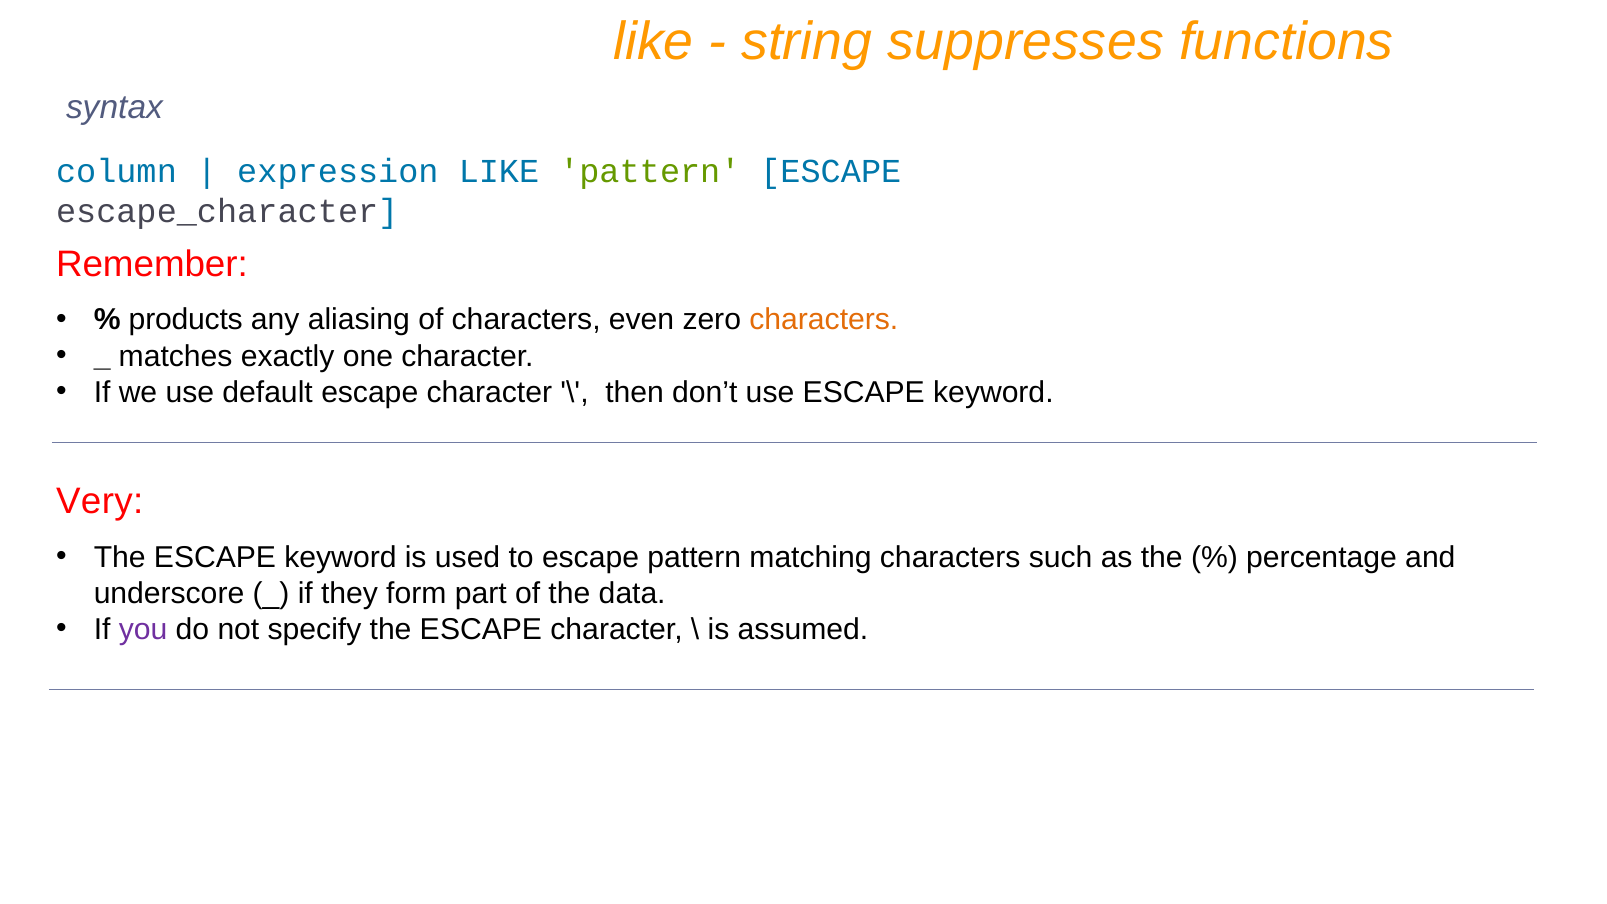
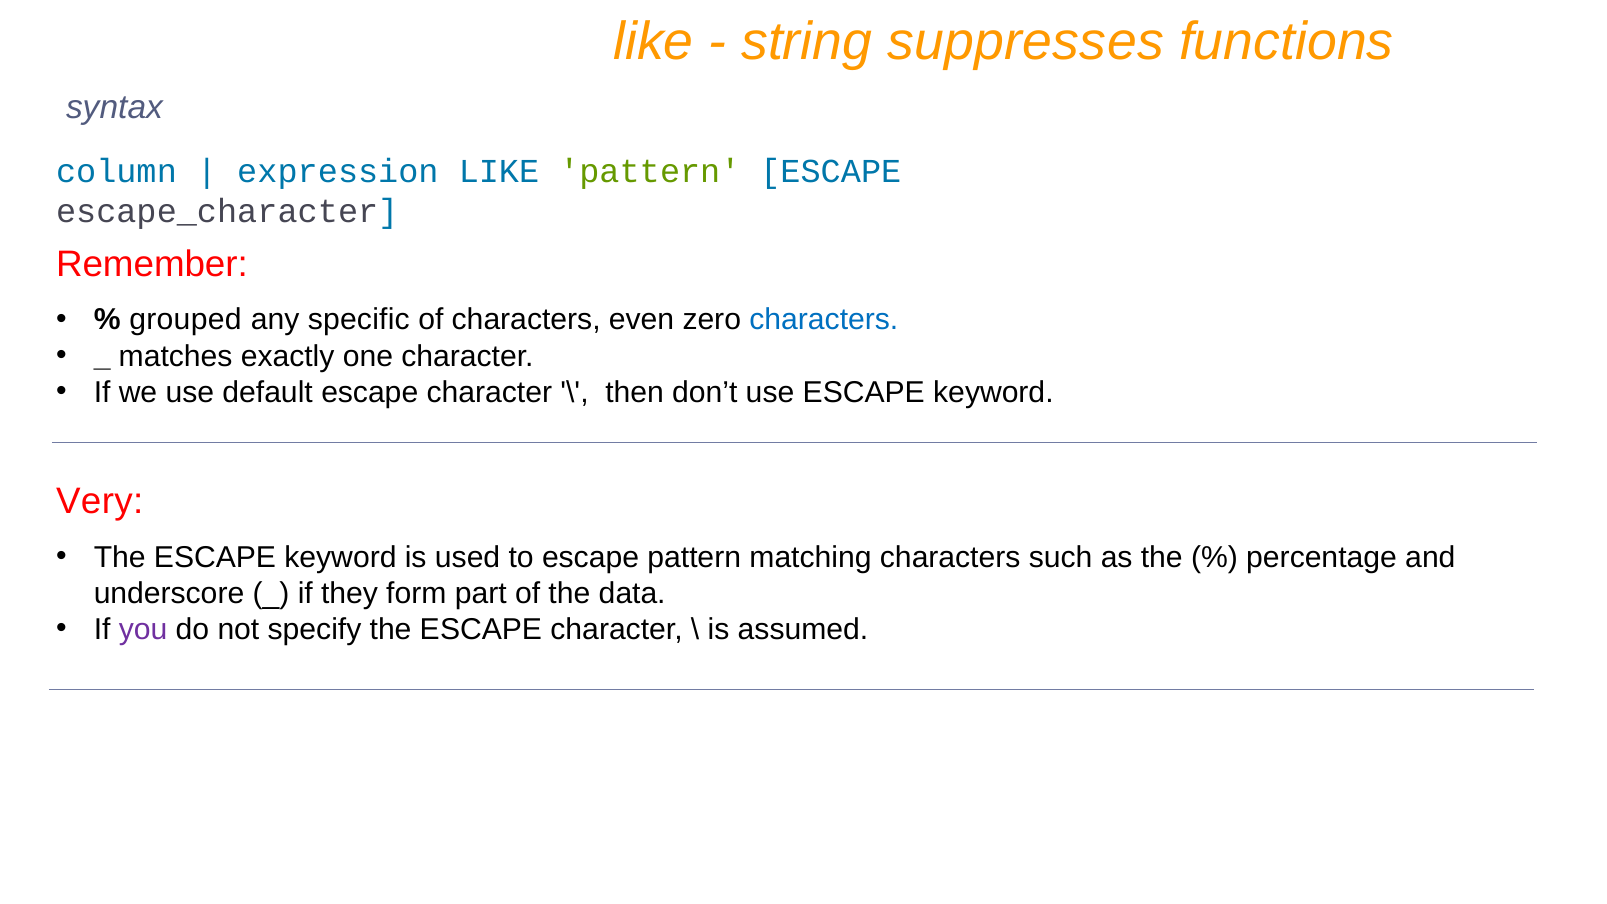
products: products -> grouped
aliasing: aliasing -> specific
characters at (824, 320) colour: orange -> blue
